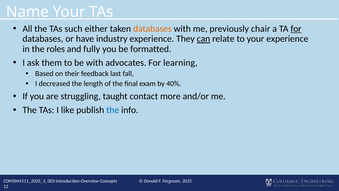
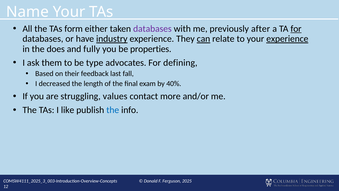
such: such -> form
databases at (152, 29) colour: orange -> purple
chair: chair -> after
industry underline: none -> present
experience at (287, 39) underline: none -> present
roles: roles -> does
formatted: formatted -> properties
be with: with -> type
learning: learning -> defining
taught: taught -> values
